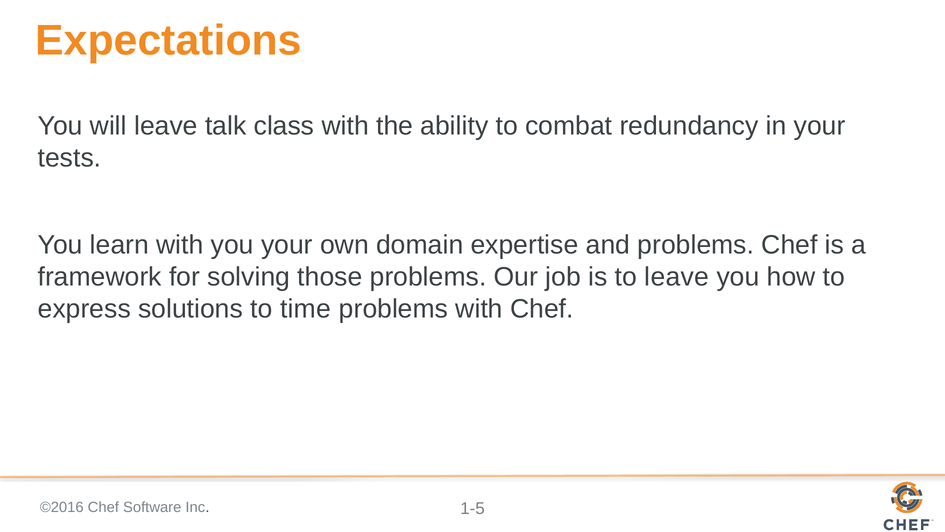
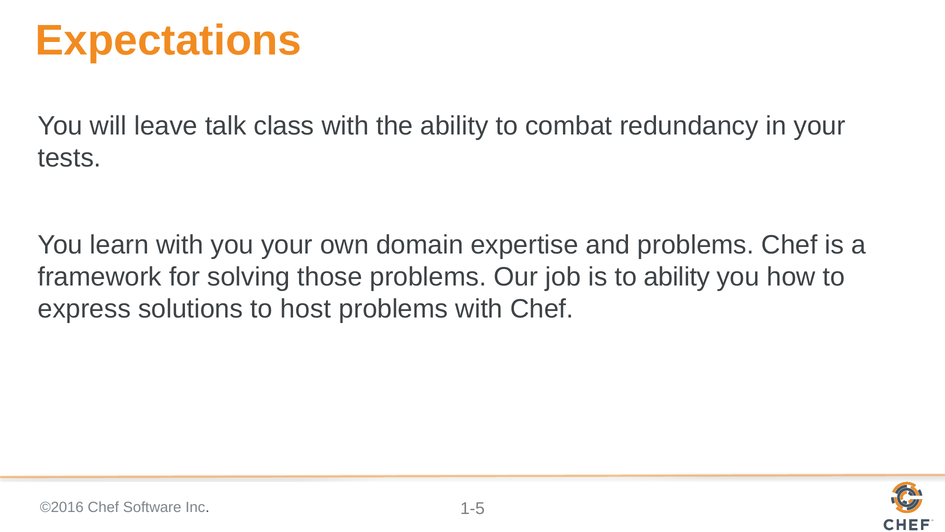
to leave: leave -> ability
time: time -> host
